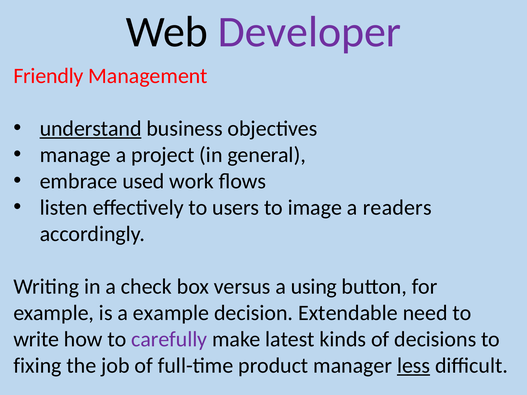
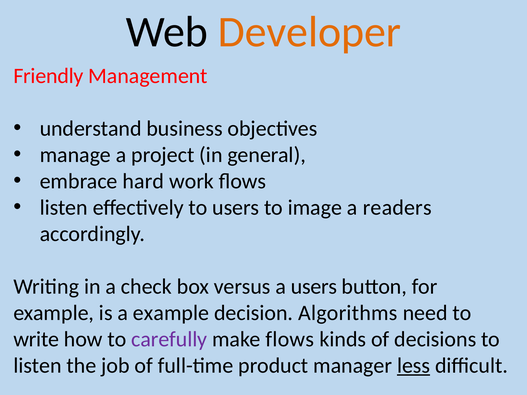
Developer colour: purple -> orange
understand underline: present -> none
used: used -> hard
a using: using -> users
Extendable: Extendable -> Algorithms
make latest: latest -> flows
fixing at (38, 366): fixing -> listen
